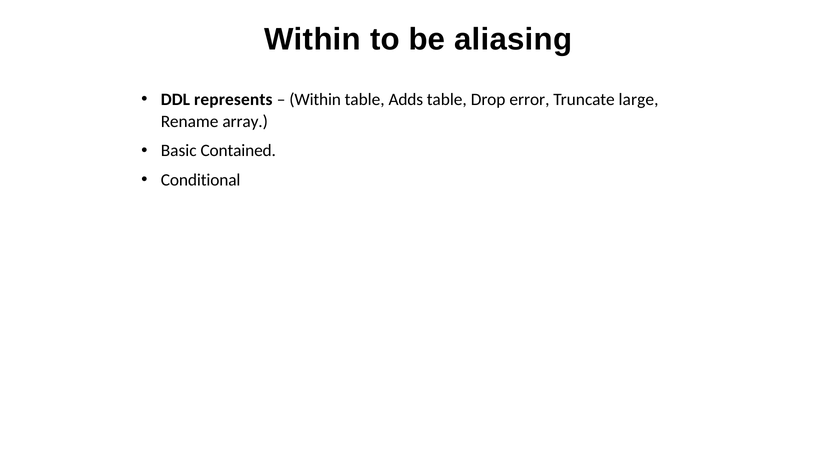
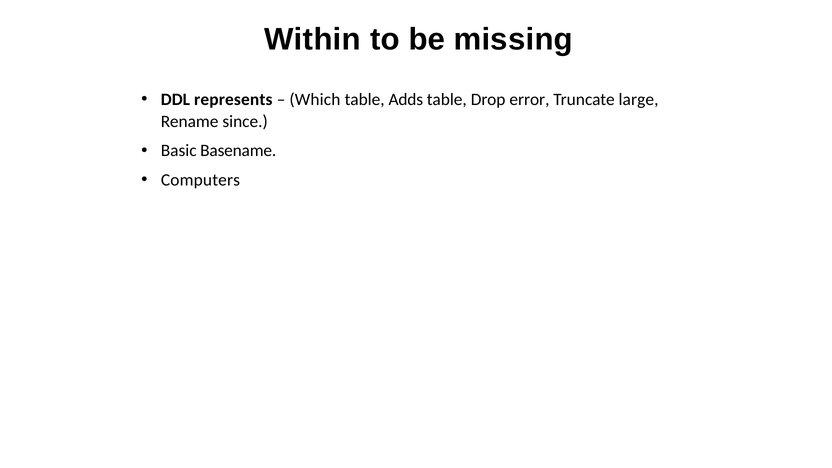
aliasing: aliasing -> missing
Within at (315, 99): Within -> Which
array: array -> since
Contained: Contained -> Basename
Conditional: Conditional -> Computers
